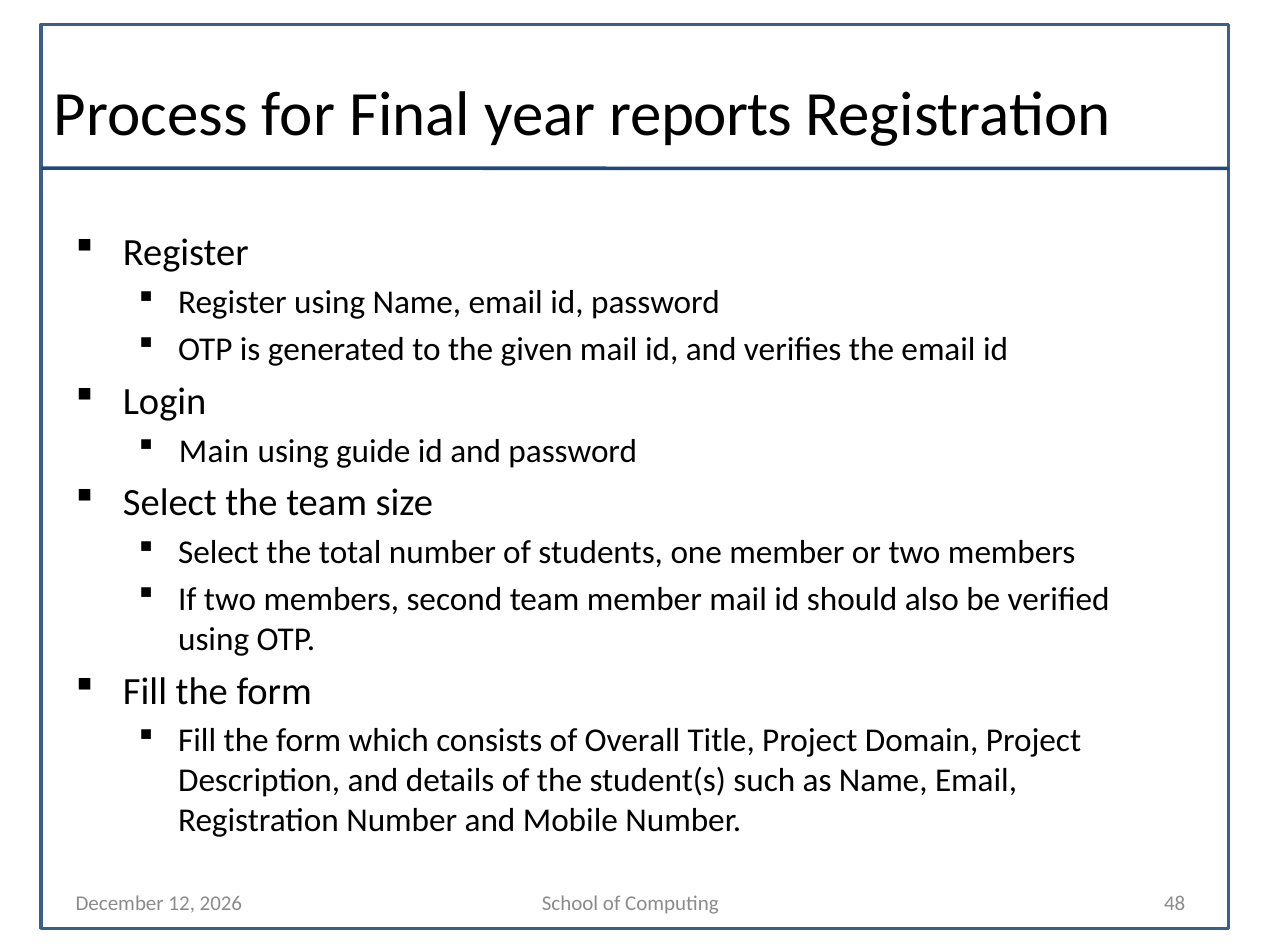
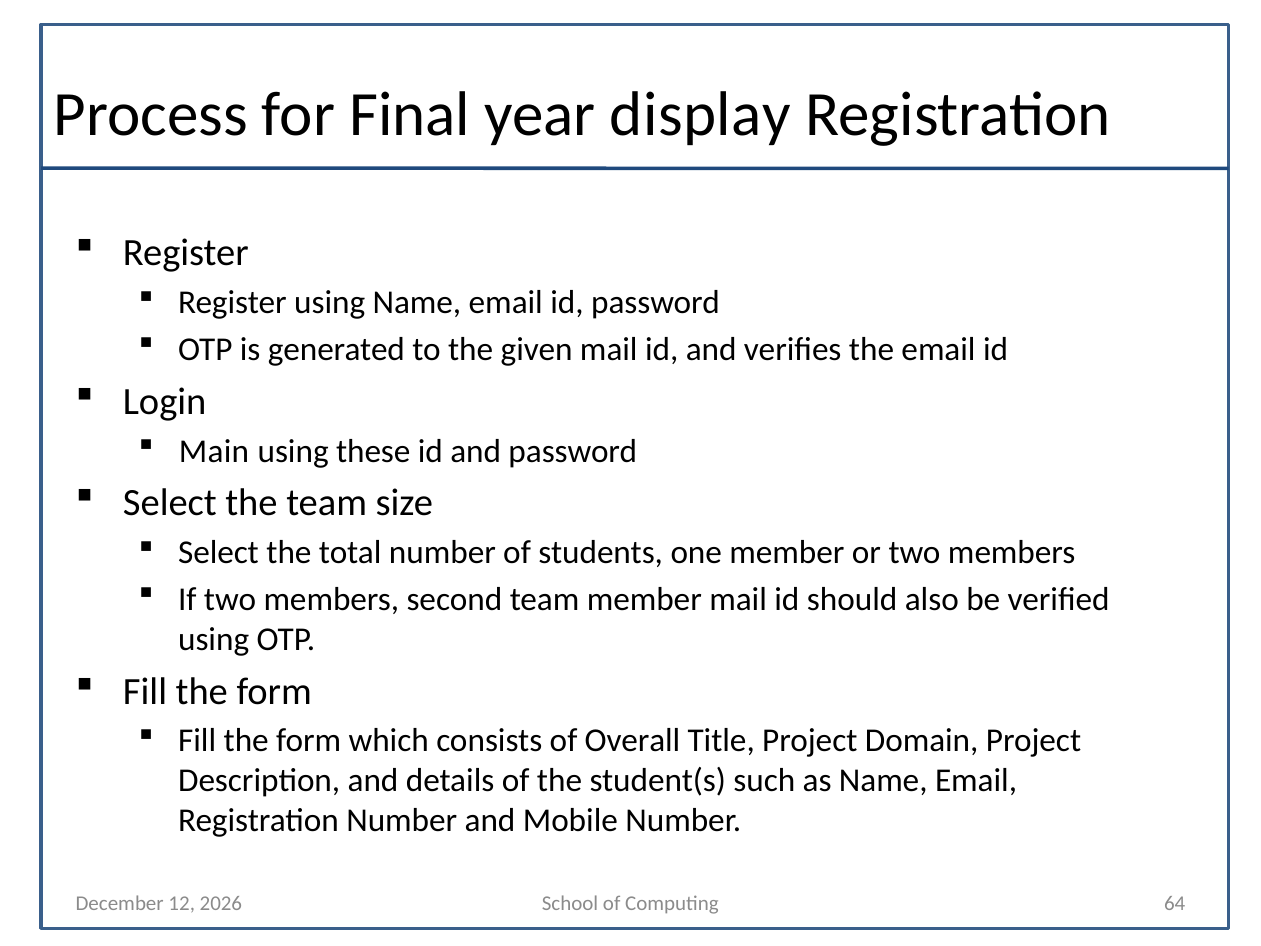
reports: reports -> display
guide: guide -> these
48: 48 -> 64
